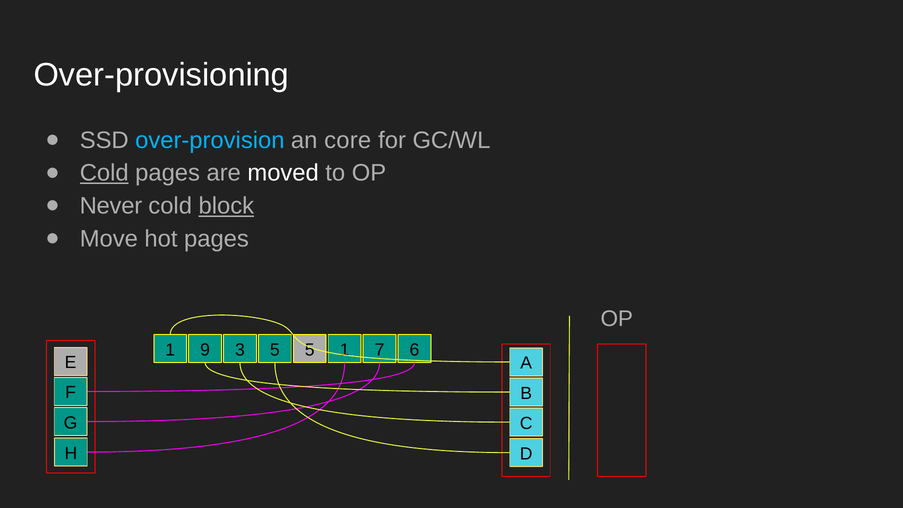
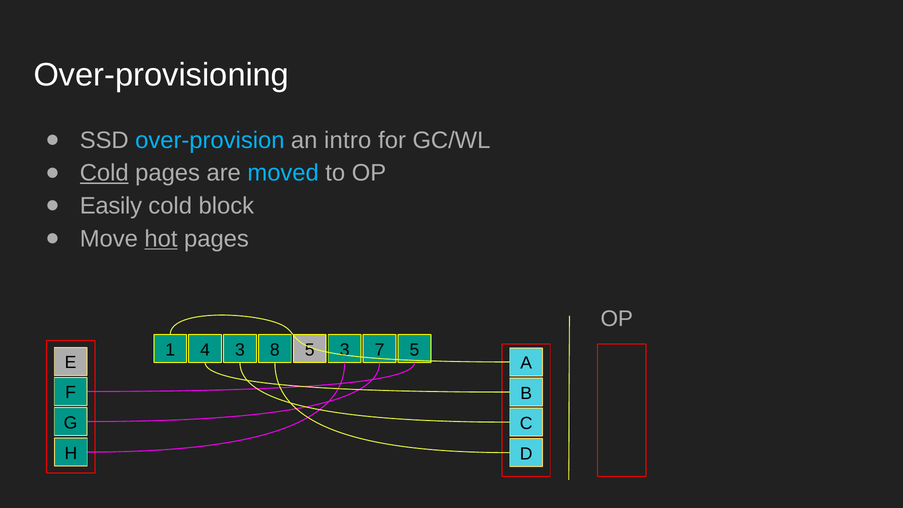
core: core -> intro
moved colour: white -> light blue
Never: Never -> Easily
block underline: present -> none
hot underline: none -> present
9: 9 -> 4
3 5: 5 -> 8
5 1: 1 -> 3
7 6: 6 -> 5
